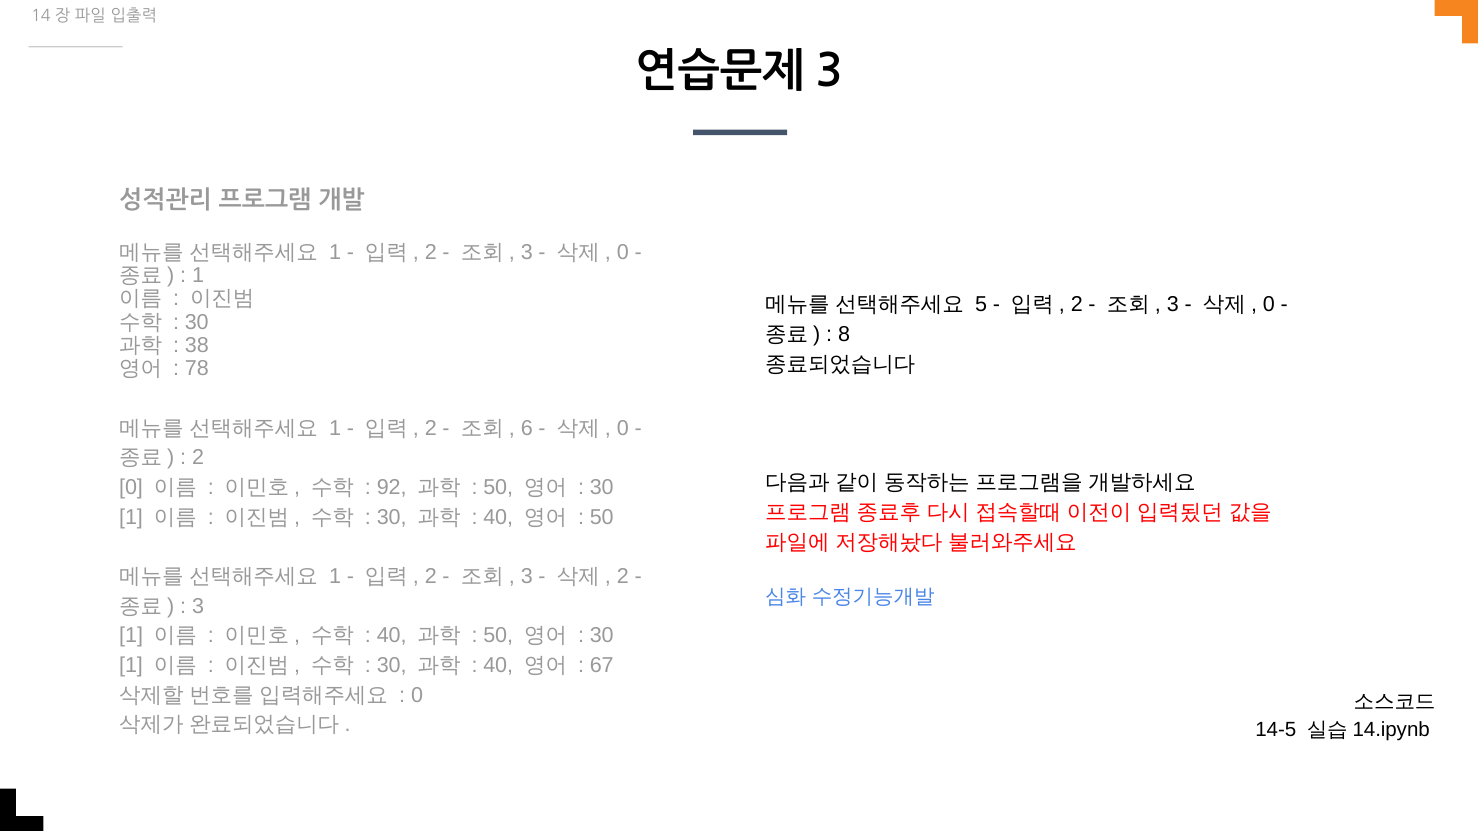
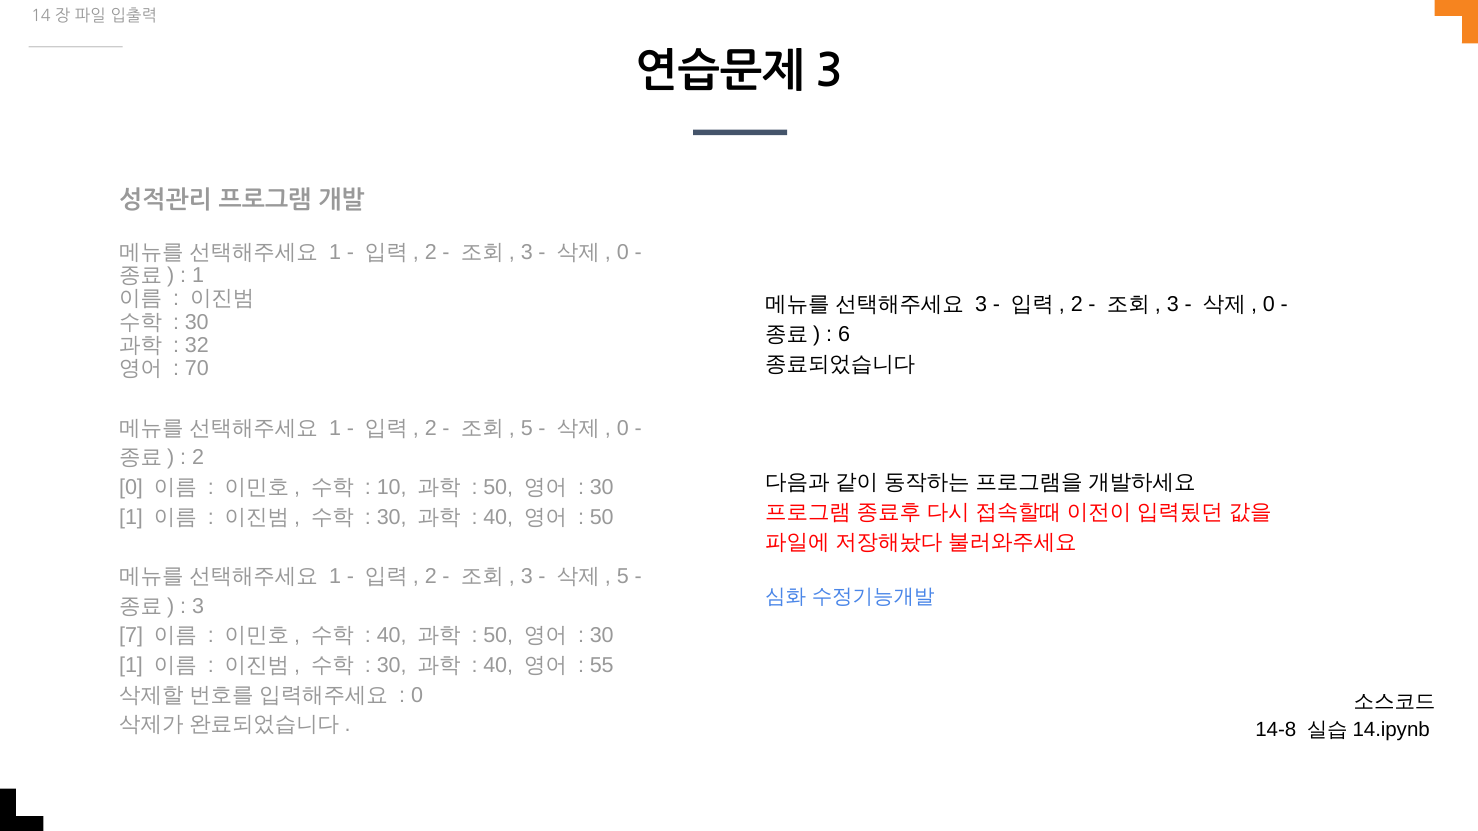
5 at (981, 305): 5 -> 3
8: 8 -> 6
38: 38 -> 32
78: 78 -> 70
6 at (527, 428): 6 -> 5
92: 92 -> 10
2 at (623, 577): 2 -> 5
1 at (131, 636): 1 -> 7
67: 67 -> 55
14-5: 14-5 -> 14-8
